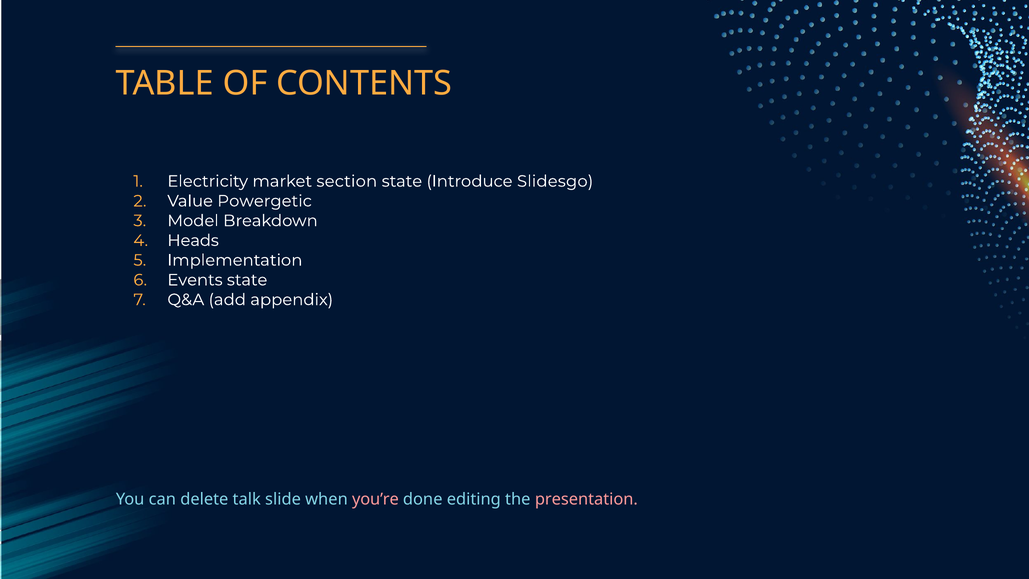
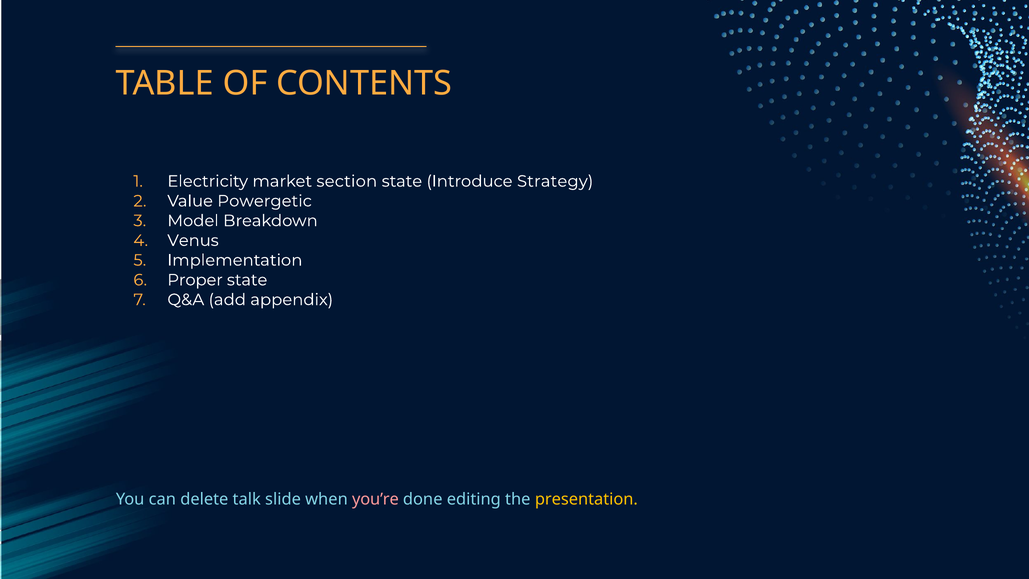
Slidesgo: Slidesgo -> Strategy
Heads: Heads -> Venus
Events: Events -> Proper
presentation colour: pink -> yellow
